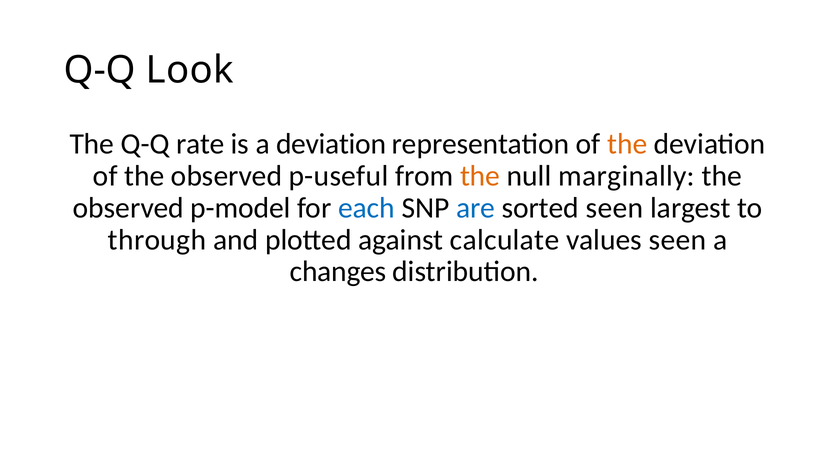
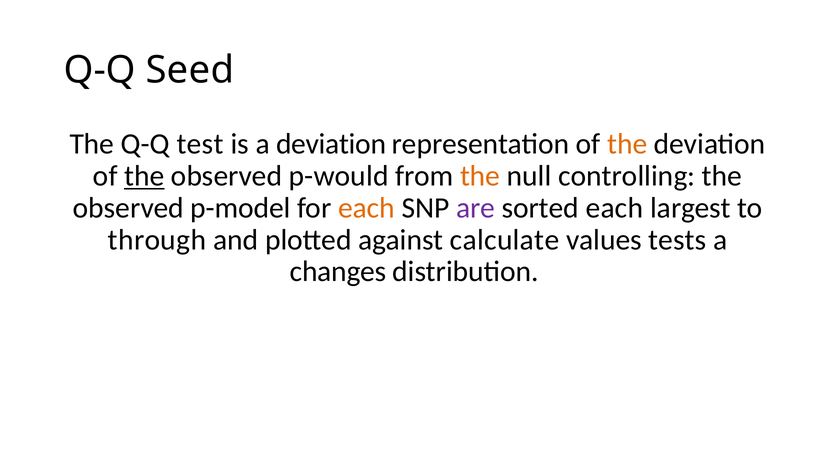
Look: Look -> Seed
rate: rate -> test
the at (144, 176) underline: none -> present
p-useful: p-useful -> p-would
marginally: marginally -> controlling
each at (366, 208) colour: blue -> orange
are colour: blue -> purple
sorted seen: seen -> each
values seen: seen -> tests
